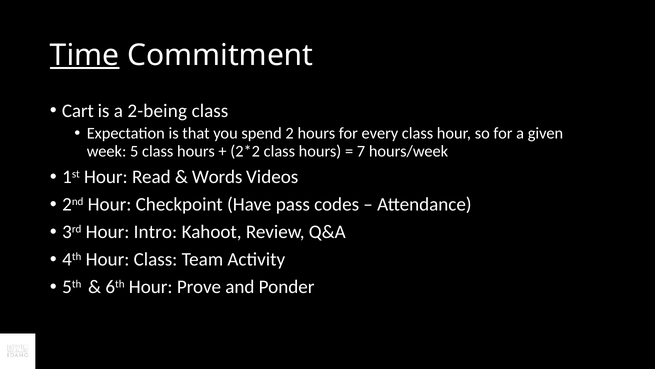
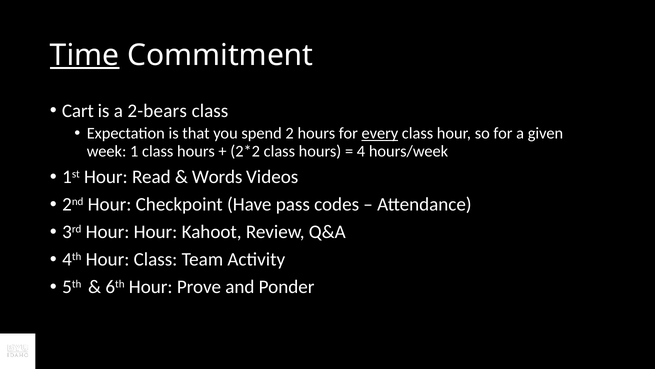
2-being: 2-being -> 2-bears
every underline: none -> present
5: 5 -> 1
7: 7 -> 4
Hour Intro: Intro -> Hour
